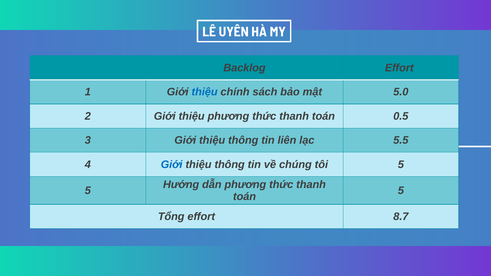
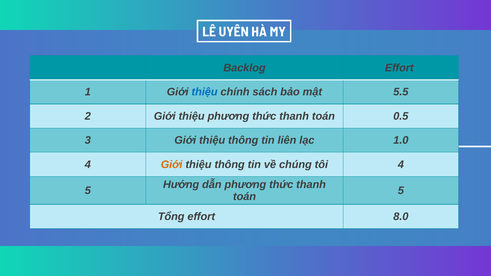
5.0: 5.0 -> 5.5
5.5: 5.5 -> 1.0
Giới at (172, 165) colour: blue -> orange
tôi 5: 5 -> 4
8.7: 8.7 -> 8.0
